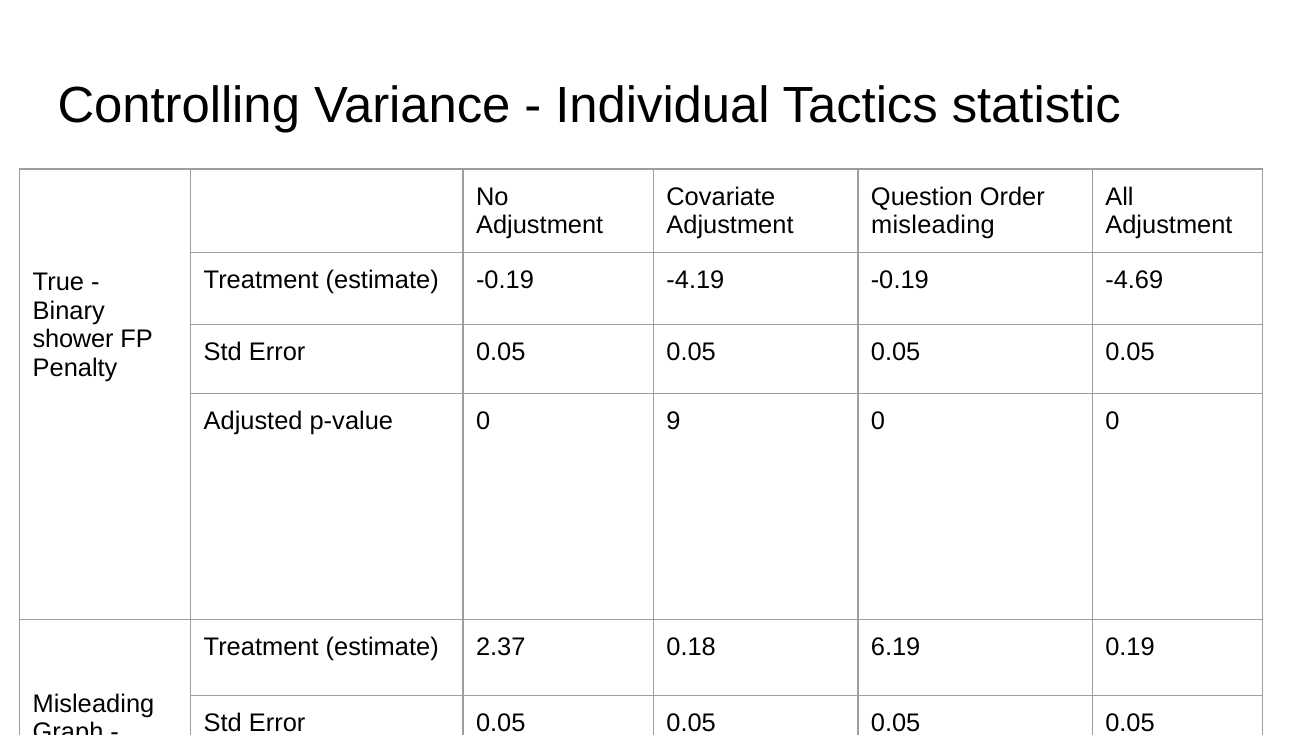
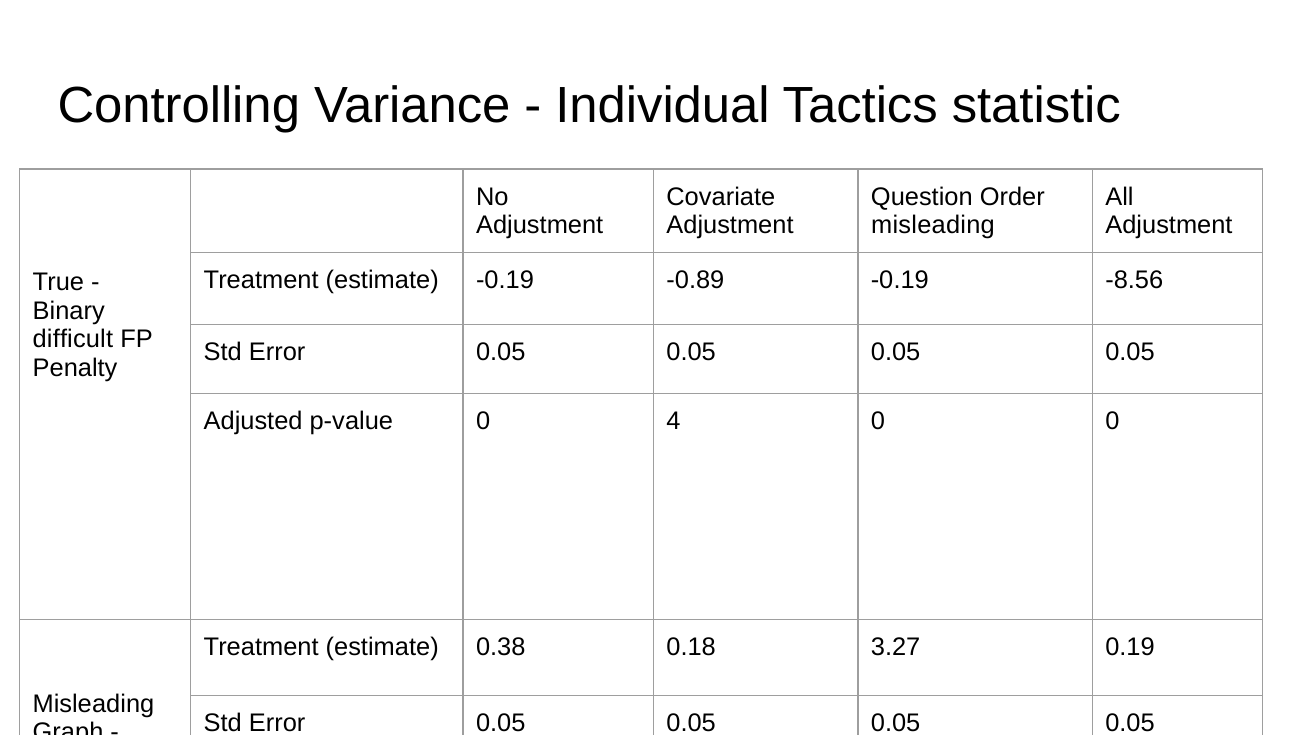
-4.19: -4.19 -> -0.89
-4.69: -4.69 -> -8.56
shower: shower -> difficult
9: 9 -> 4
2.37: 2.37 -> 0.38
6.19: 6.19 -> 3.27
